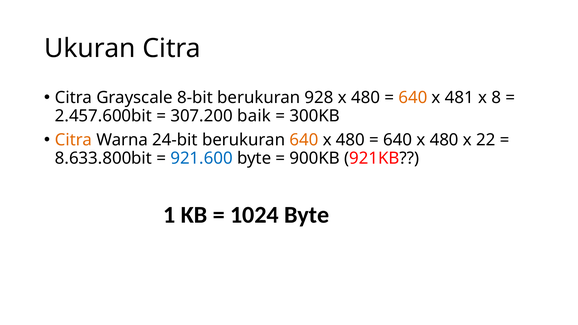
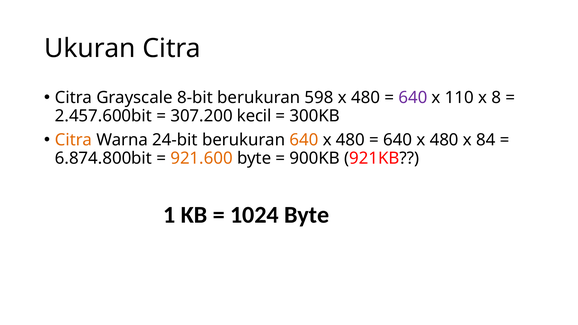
928: 928 -> 598
640 at (413, 98) colour: orange -> purple
481: 481 -> 110
baik: baik -> kecil
22: 22 -> 84
8.633.800bit: 8.633.800bit -> 6.874.800bit
921.600 colour: blue -> orange
